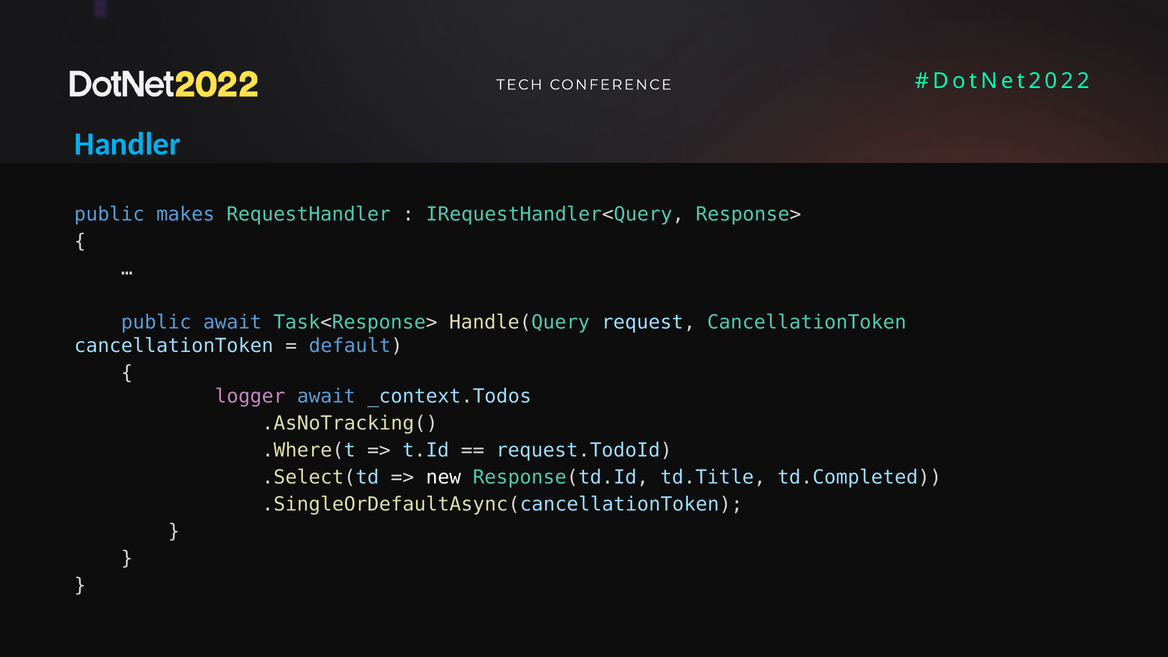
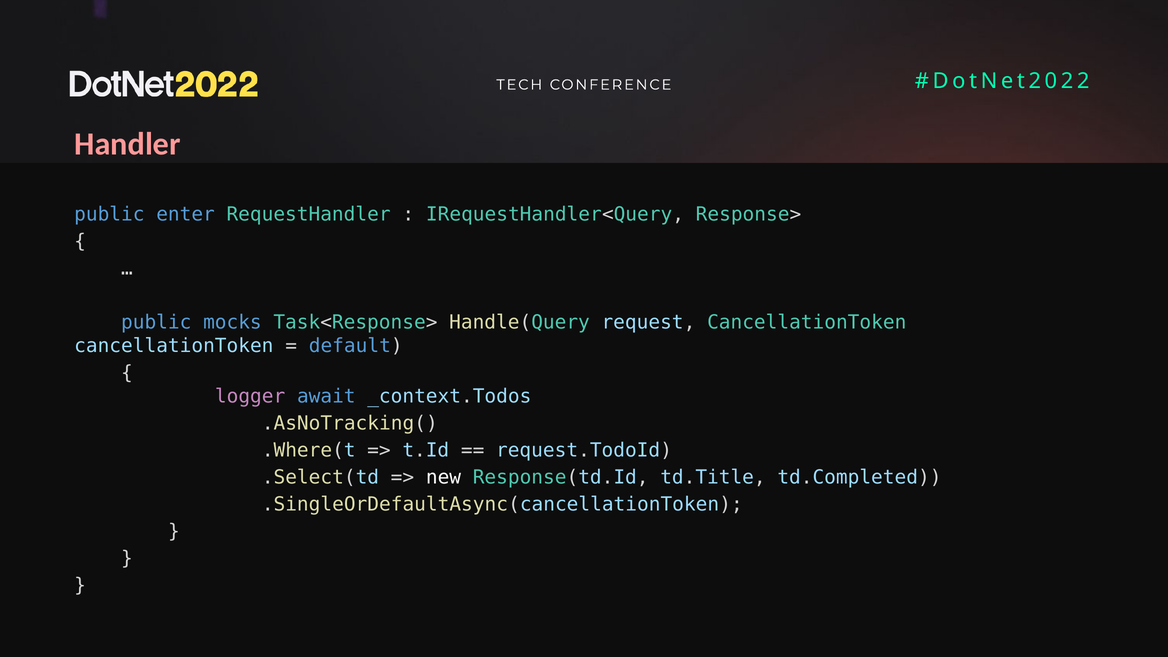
Handler colour: light blue -> pink
makes: makes -> enter
public await: await -> mocks
